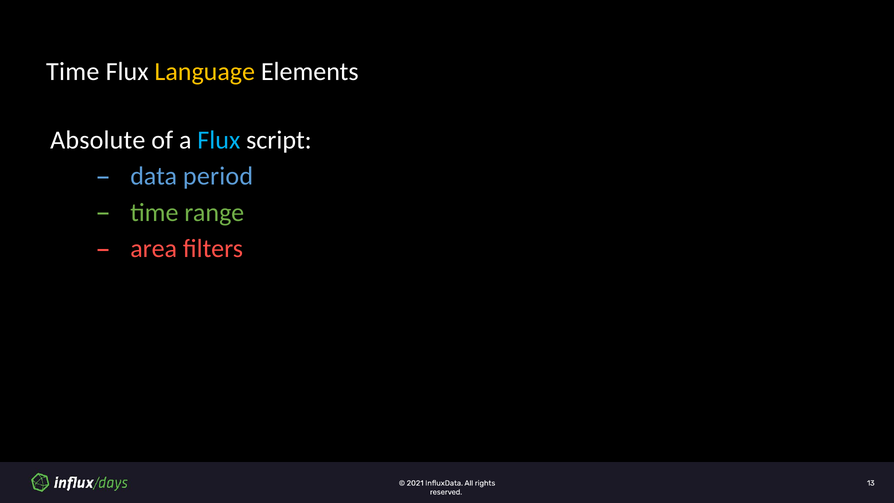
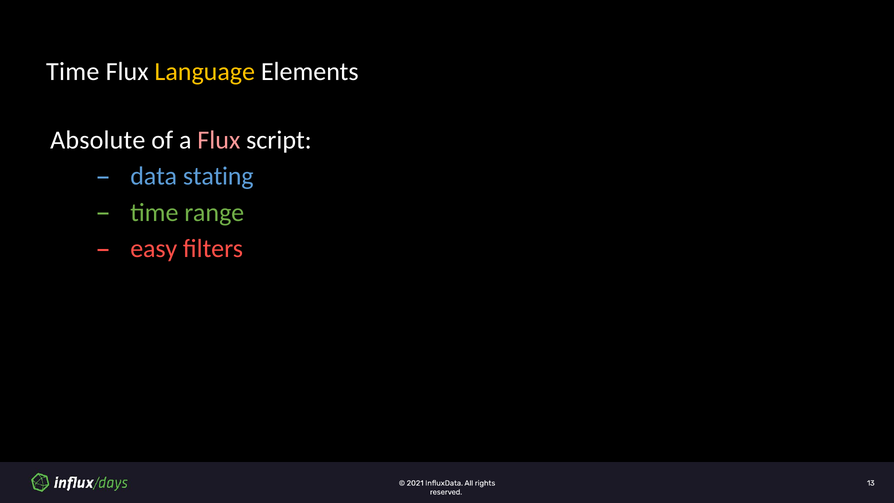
Flux at (219, 140) colour: light blue -> pink
period: period -> stating
area: area -> easy
